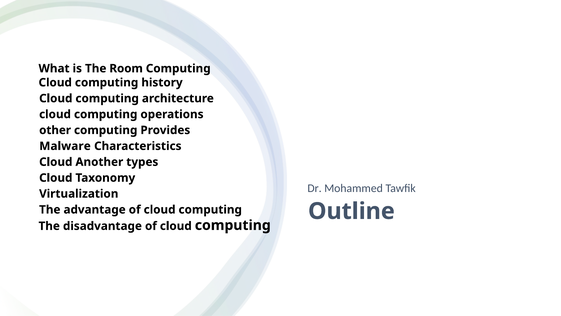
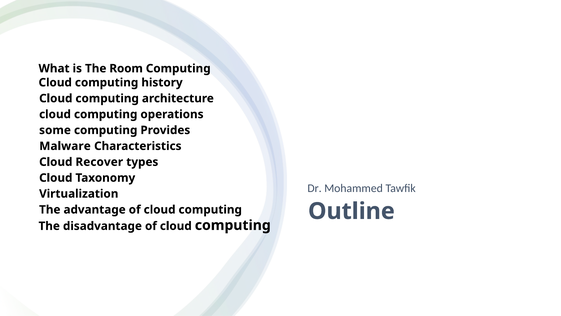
other: other -> some
Another: Another -> Recover
